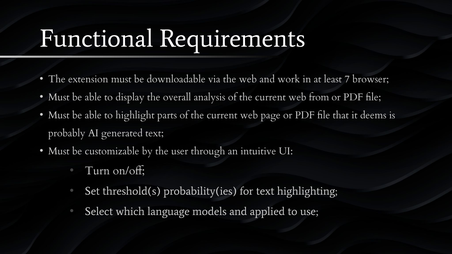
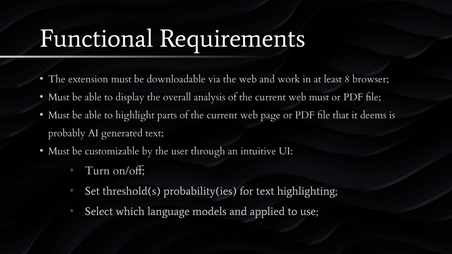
7: 7 -> 8
web from: from -> must
